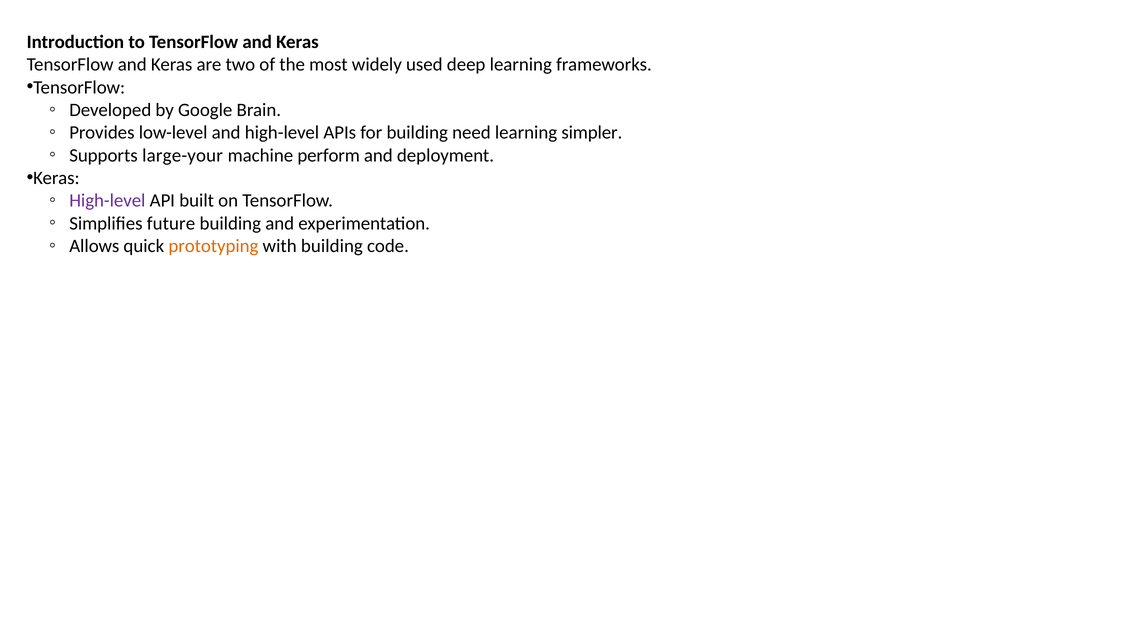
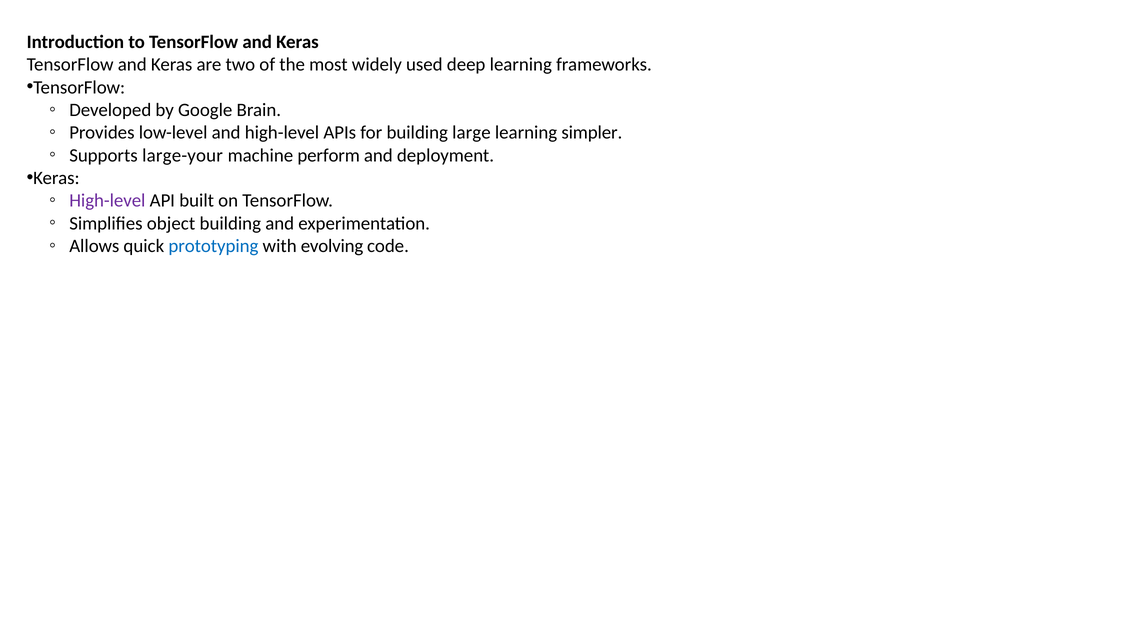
need: need -> large
future: future -> object
prototyping colour: orange -> blue
with building: building -> evolving
